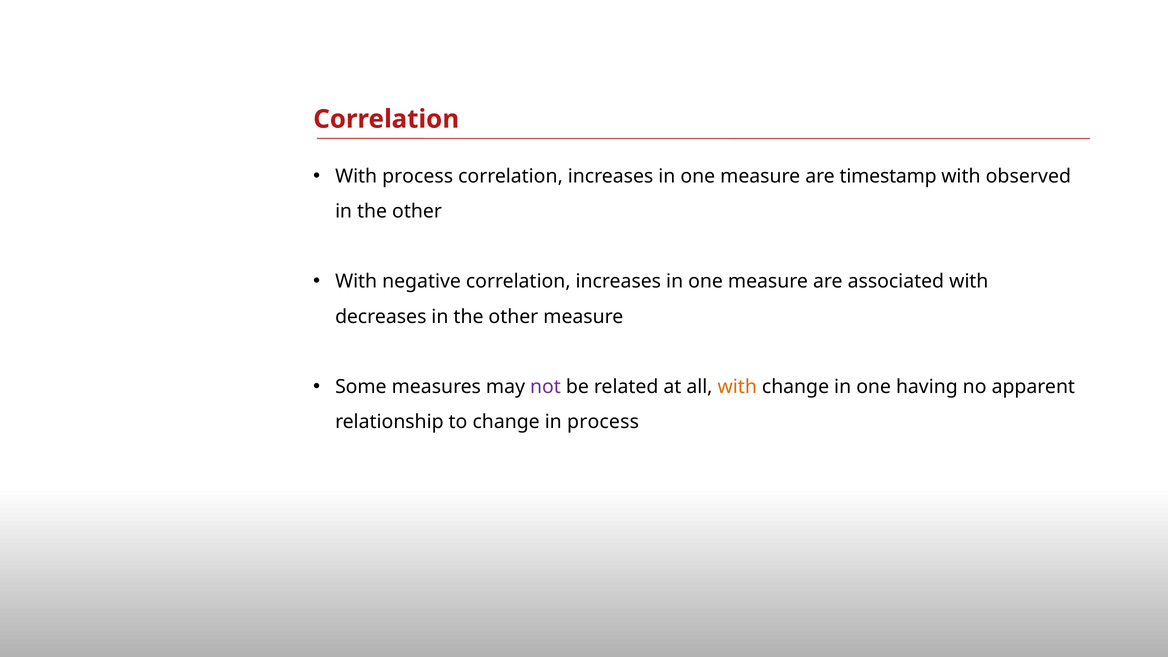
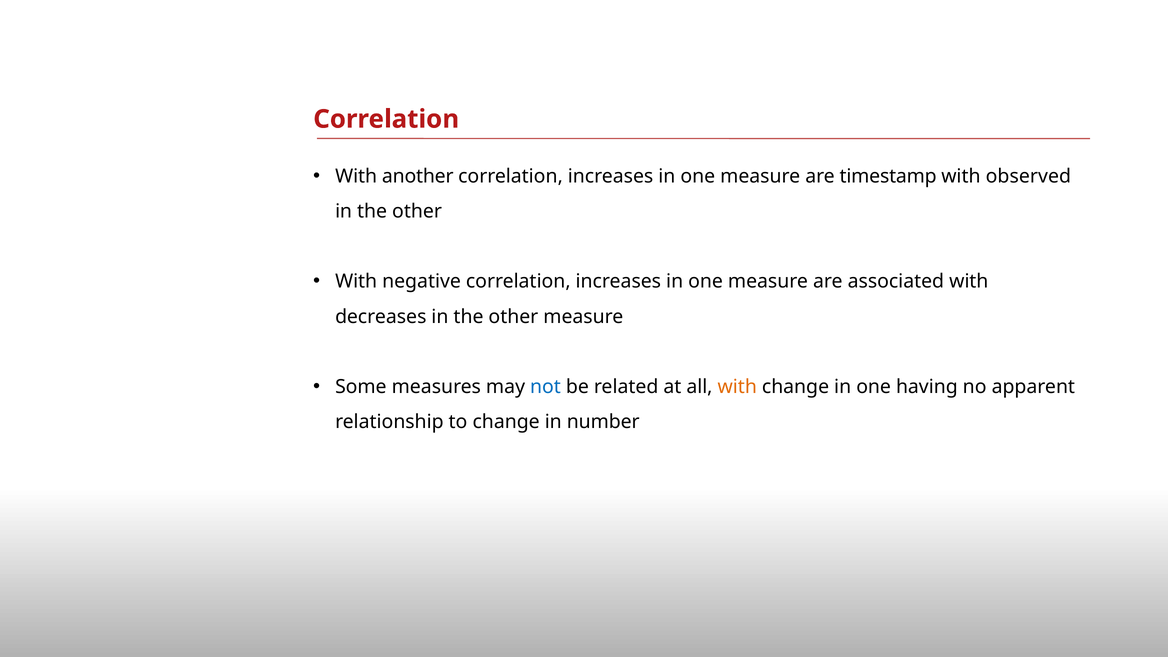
With process: process -> another
not colour: purple -> blue
in process: process -> number
